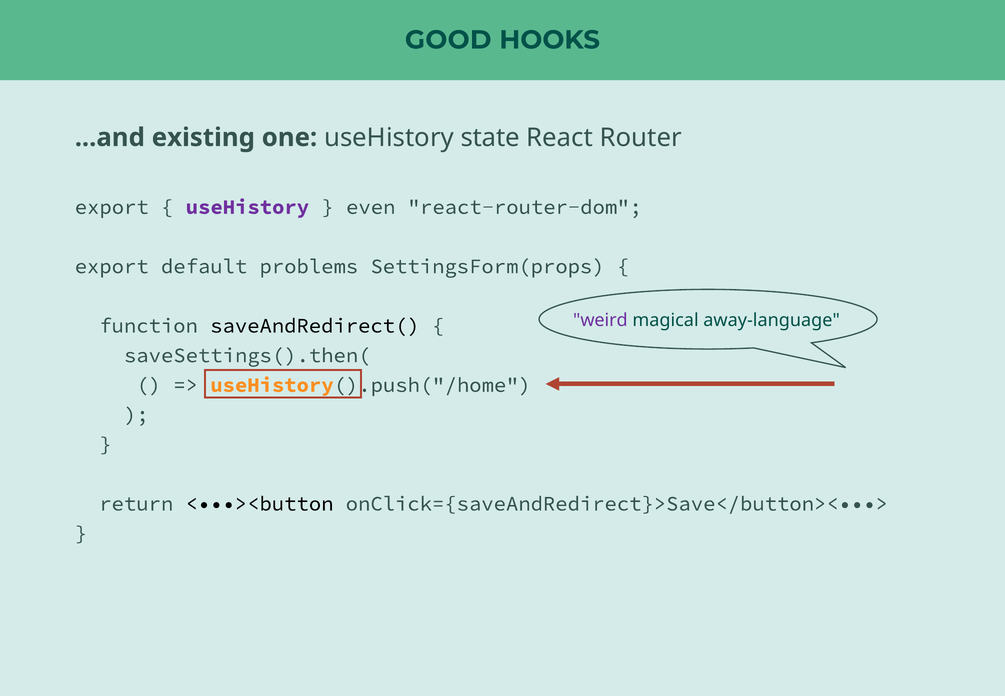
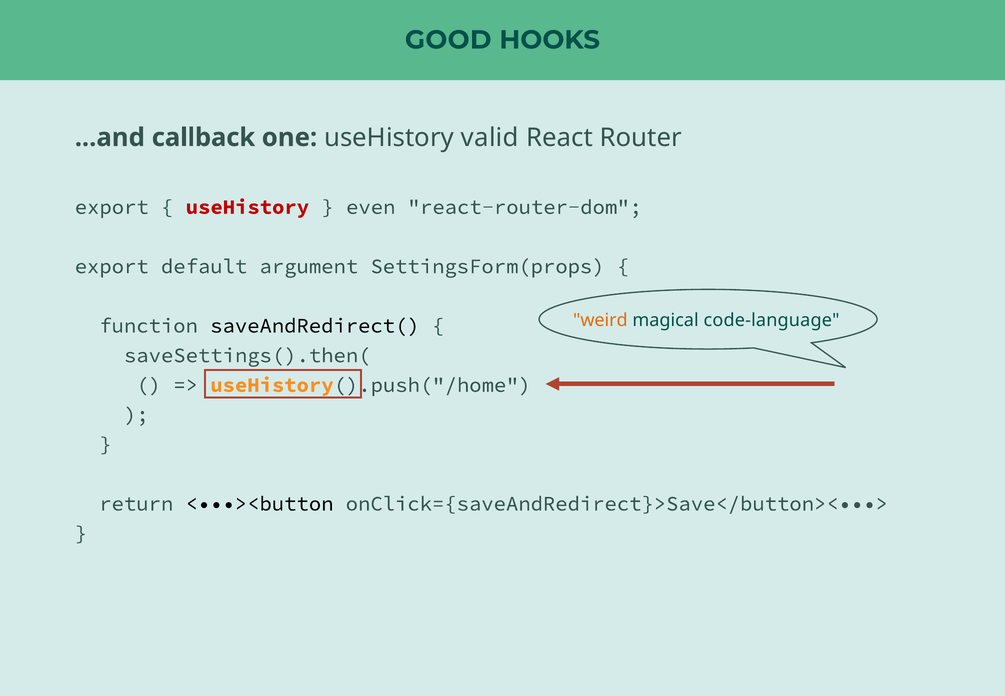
existing: existing -> callback
state: state -> valid
useHistory at (247, 207) colour: purple -> red
problems: problems -> argument
weird colour: purple -> orange
away-language: away-language -> code-language
